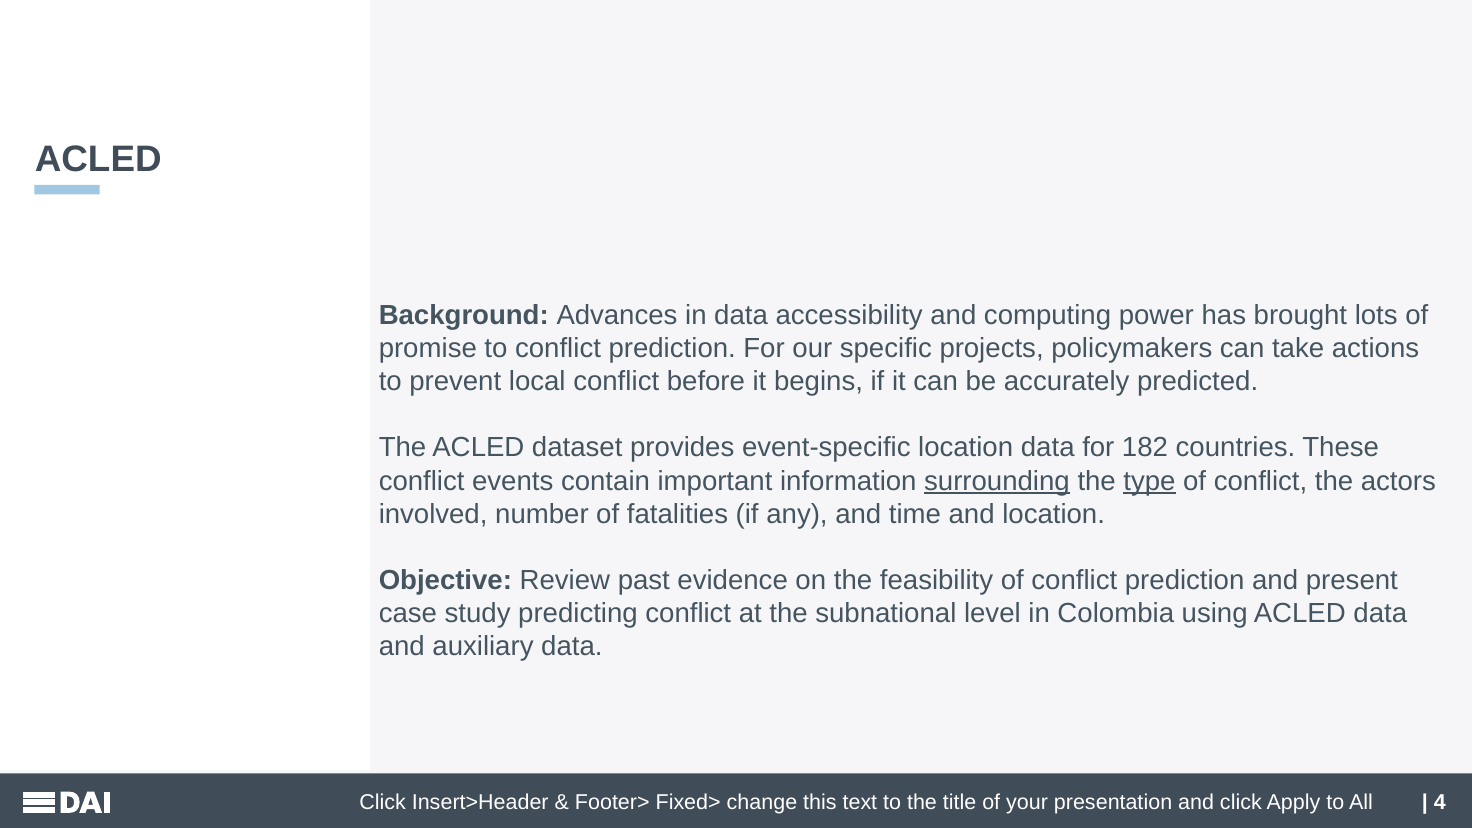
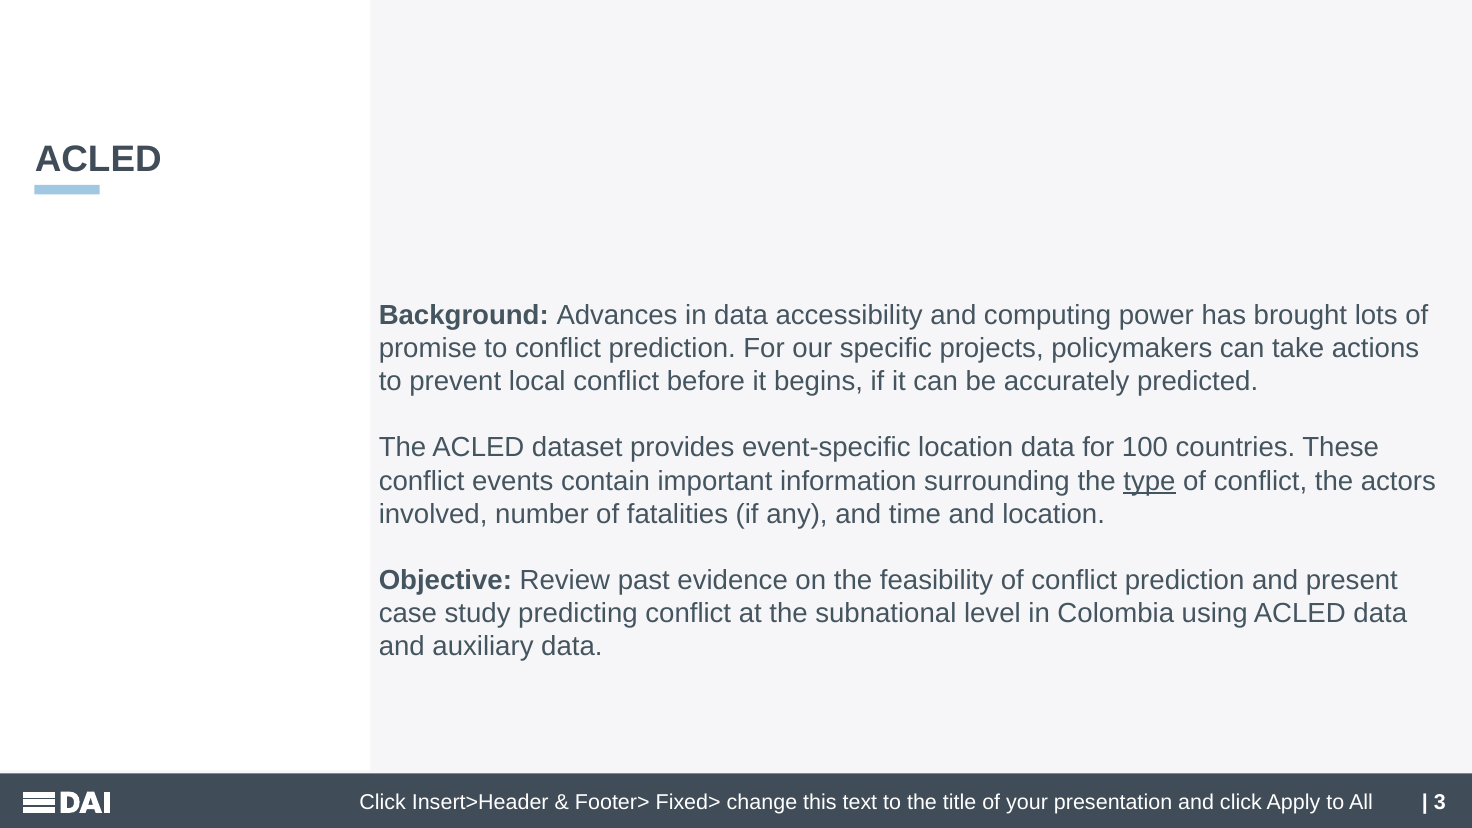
182: 182 -> 100
surrounding underline: present -> none
4: 4 -> 3
